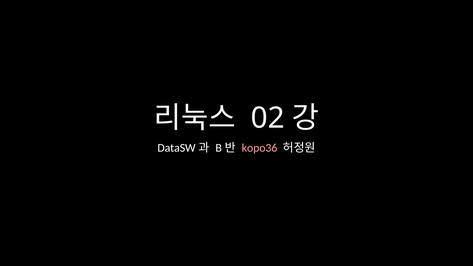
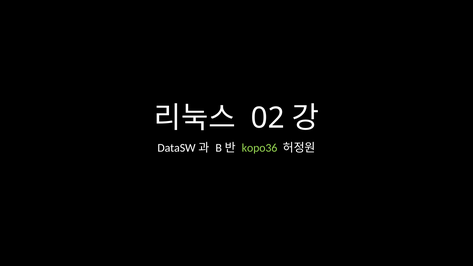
kopo36 colour: pink -> light green
